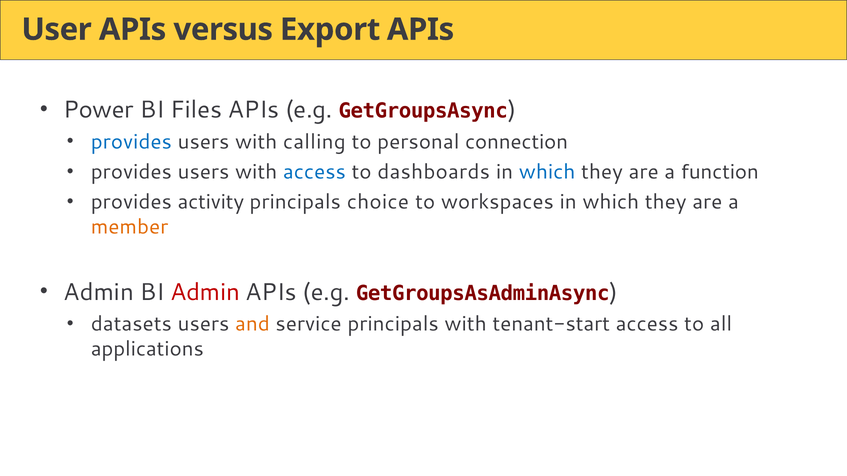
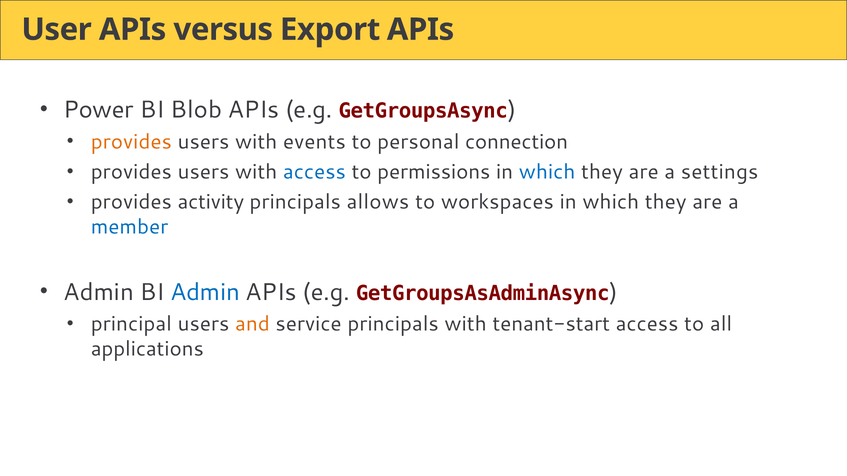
Files: Files -> Blob
provides at (131, 142) colour: blue -> orange
calling: calling -> events
dashboards: dashboards -> permissions
function: function -> settings
choice: choice -> allows
member colour: orange -> blue
Admin at (205, 292) colour: red -> blue
datasets: datasets -> principal
